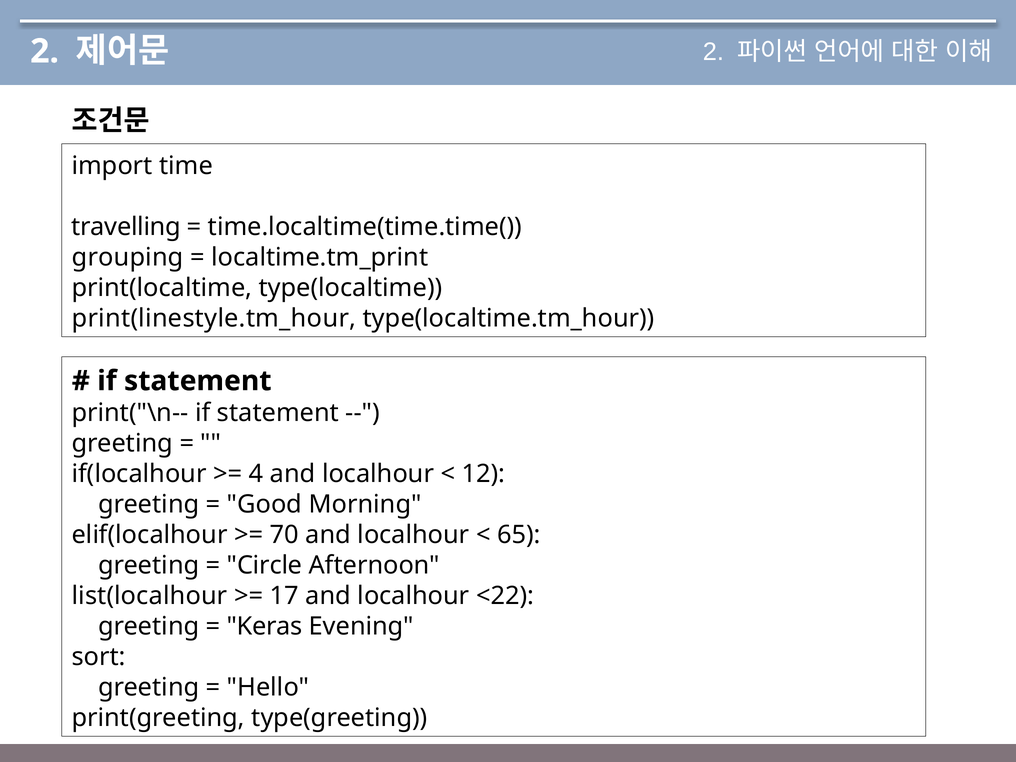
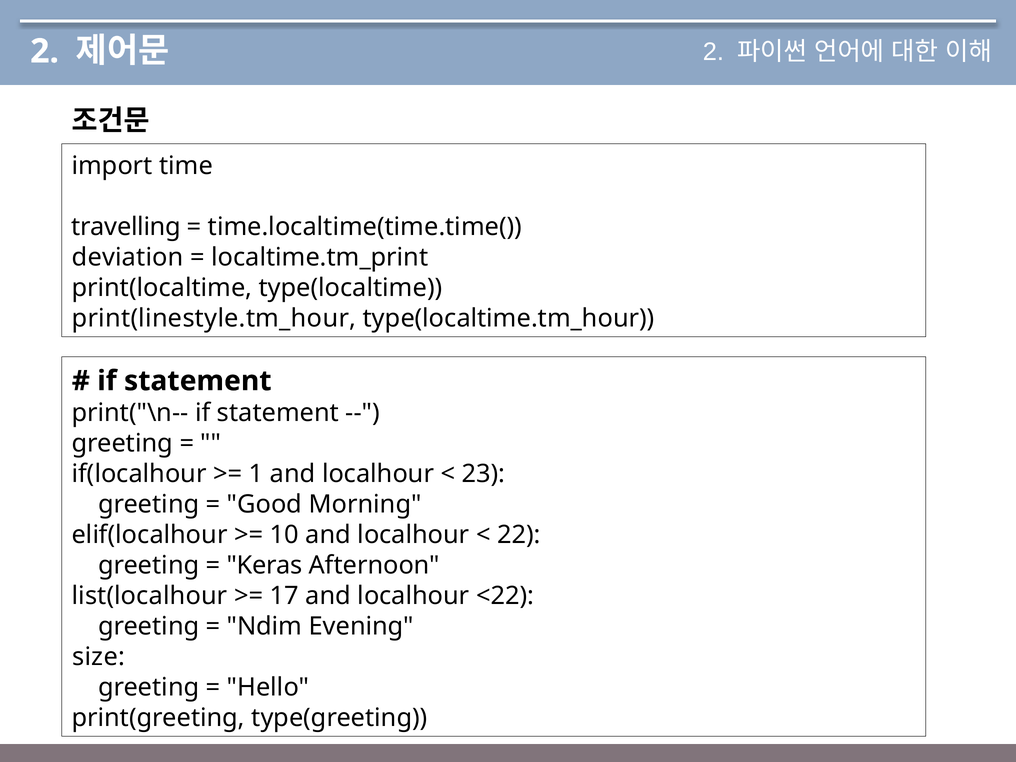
grouping: grouping -> deviation
4: 4 -> 1
12: 12 -> 23
70: 70 -> 10
65: 65 -> 22
Circle: Circle -> Keras
Keras: Keras -> Ndim
sort: sort -> size
